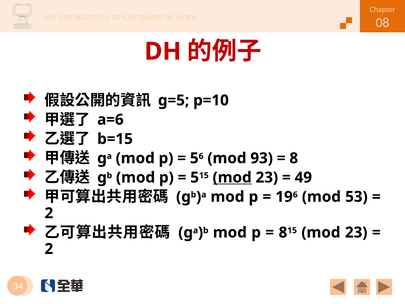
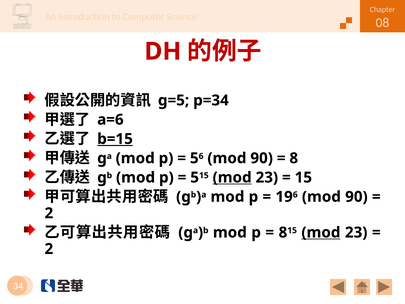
p=10: p=10 -> p=34
b=15 underline: none -> present
56 mod 93: 93 -> 90
49: 49 -> 15
196 mod 53: 53 -> 90
mod at (321, 232) underline: none -> present
